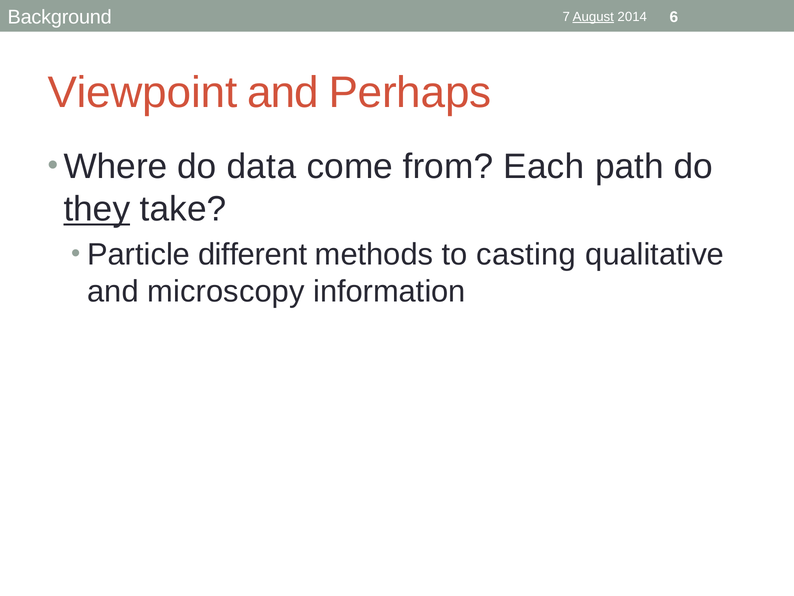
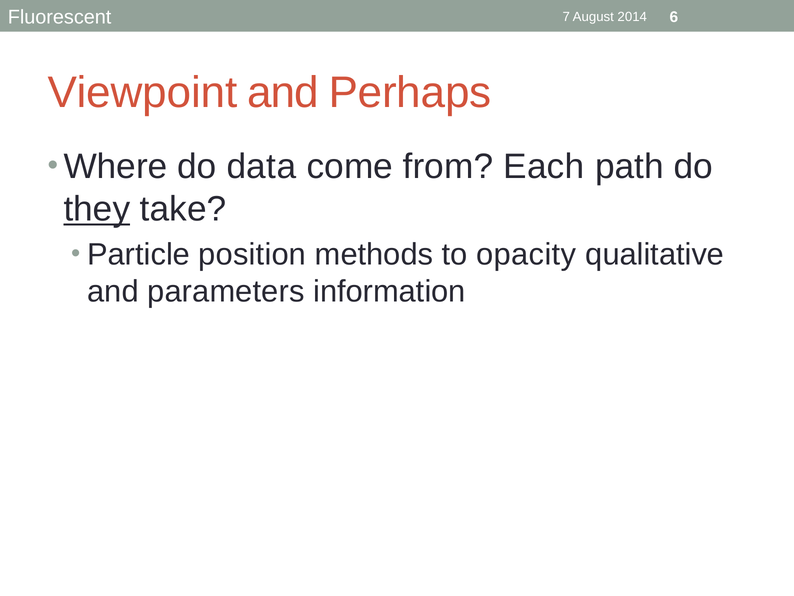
Background: Background -> Fluorescent
August underline: present -> none
different: different -> position
casting: casting -> opacity
microscopy: microscopy -> parameters
